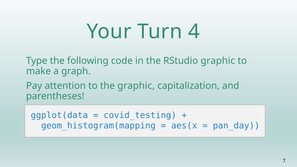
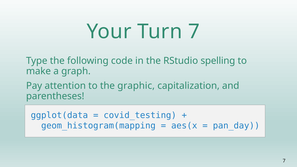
Turn 4: 4 -> 7
RStudio graphic: graphic -> spelling
